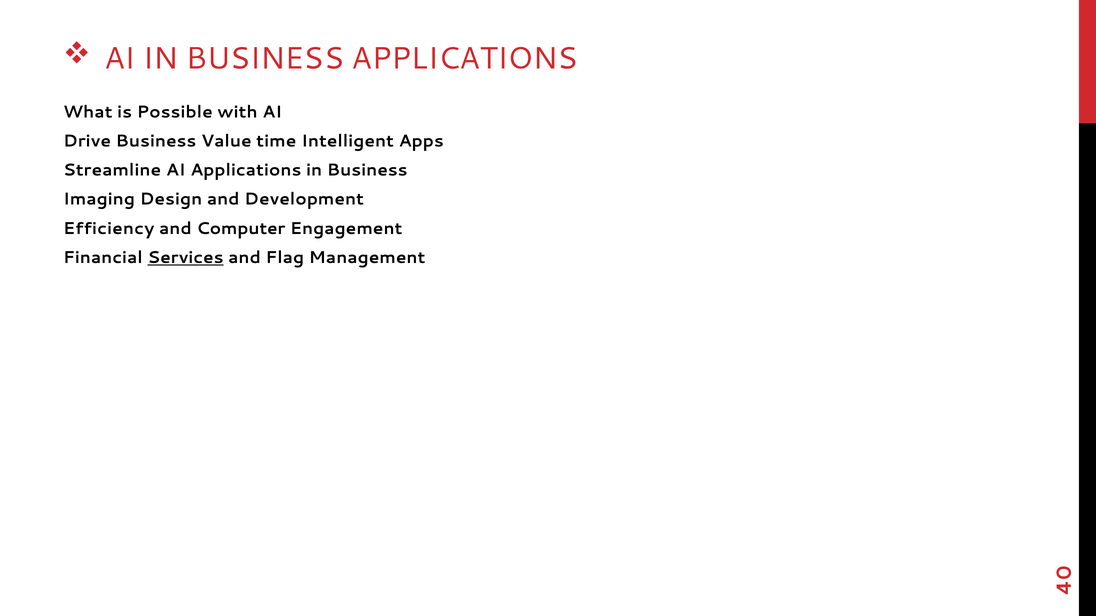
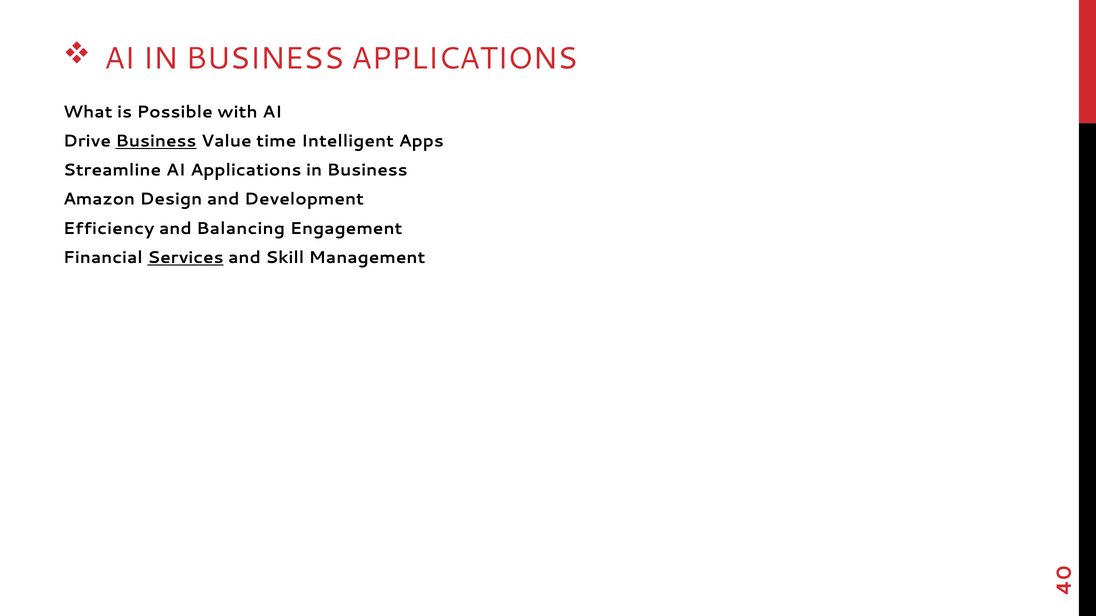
Business at (156, 141) underline: none -> present
Imaging: Imaging -> Amazon
Computer: Computer -> Balancing
Flag: Flag -> Skill
